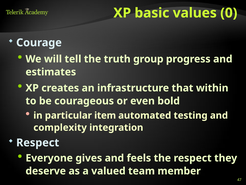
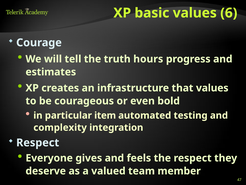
0: 0 -> 6
group: group -> hours
that within: within -> values
